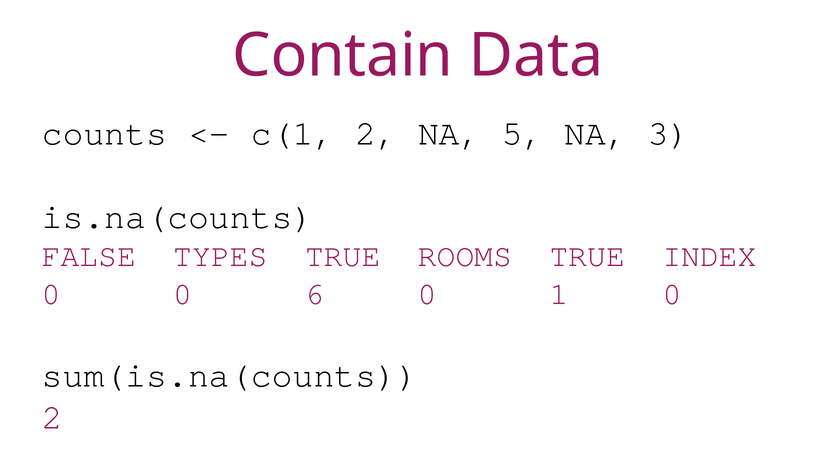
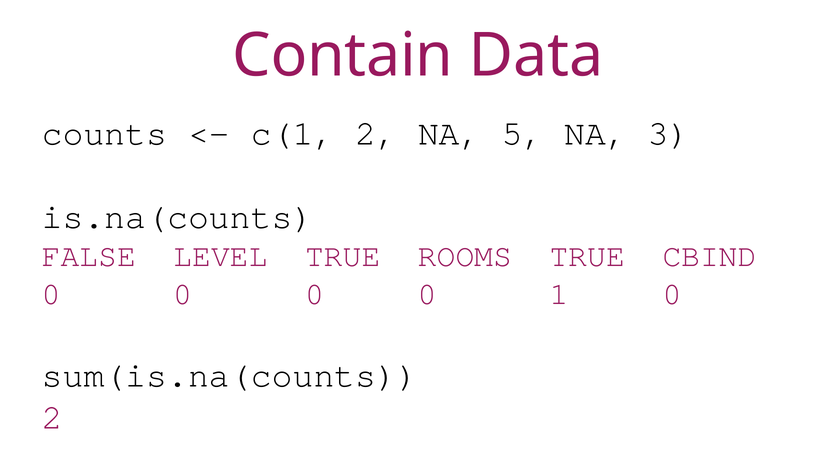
TYPES: TYPES -> LEVEL
INDEX: INDEX -> CBIND
6 at (315, 294): 6 -> 0
